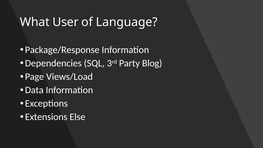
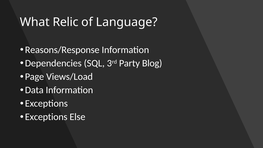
User: User -> Relic
Package/Response: Package/Response -> Reasons/Response
Extensions at (46, 117): Extensions -> Exceptions
